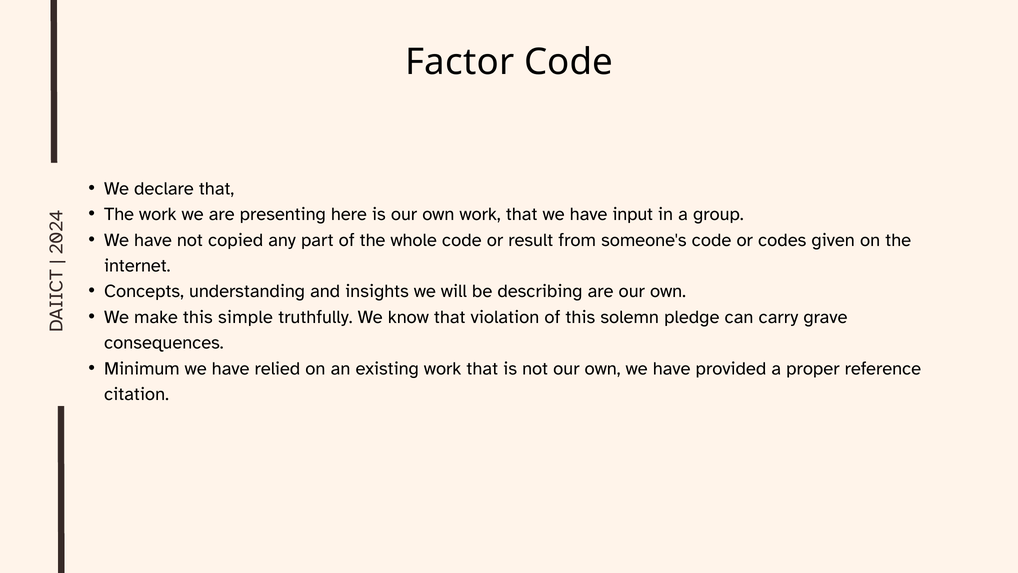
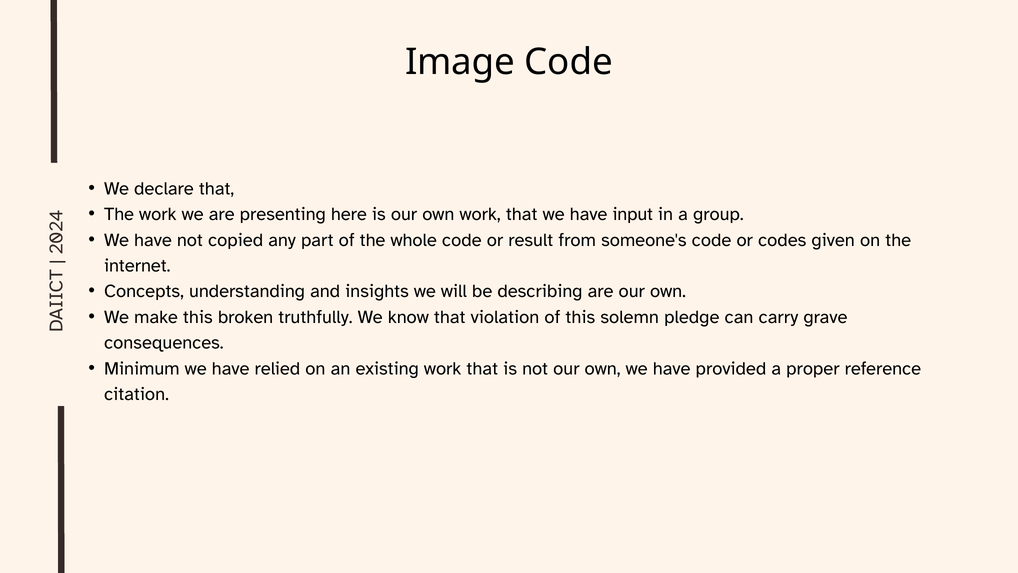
Factor: Factor -> Image
simple: simple -> broken
